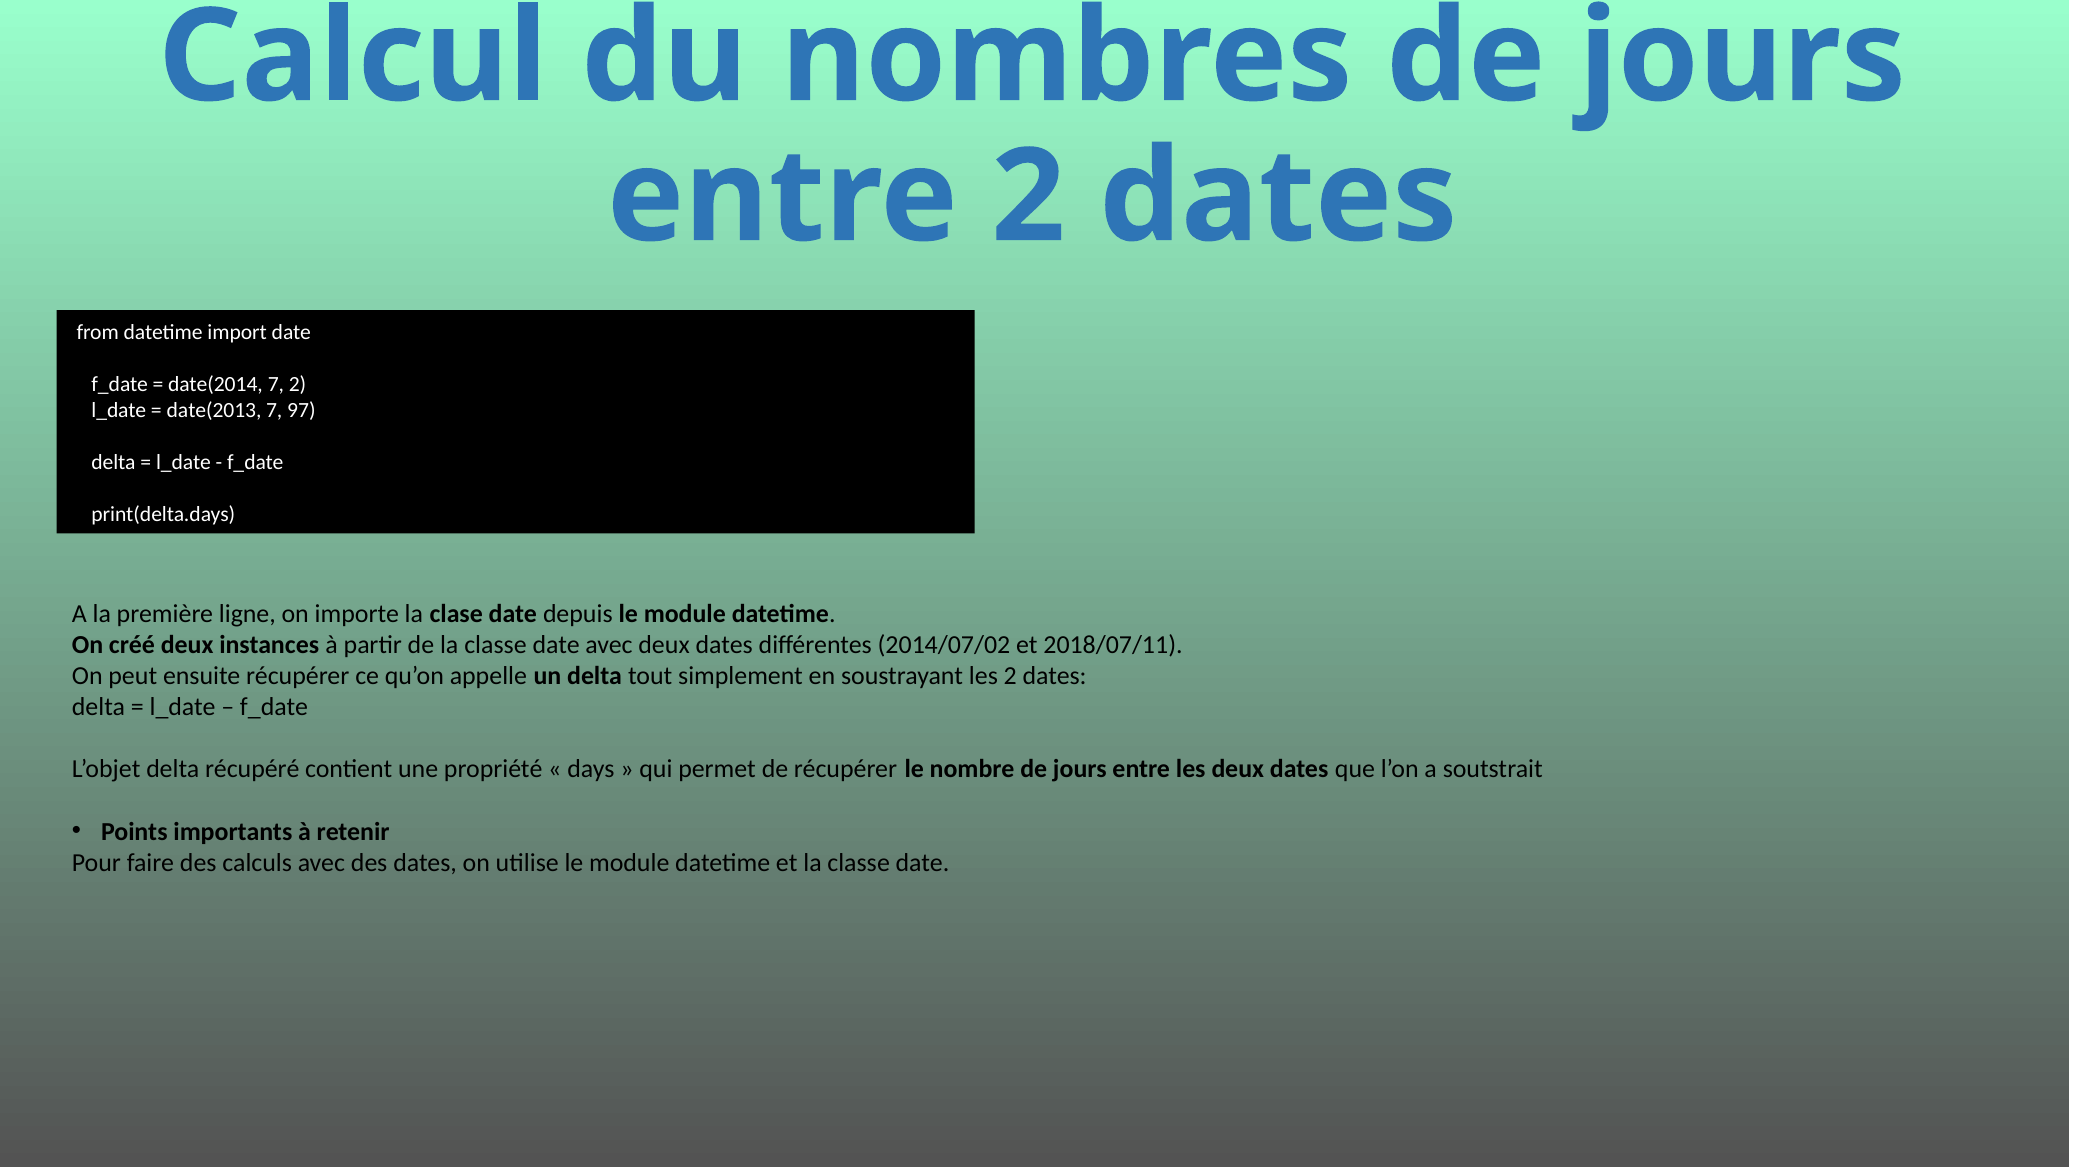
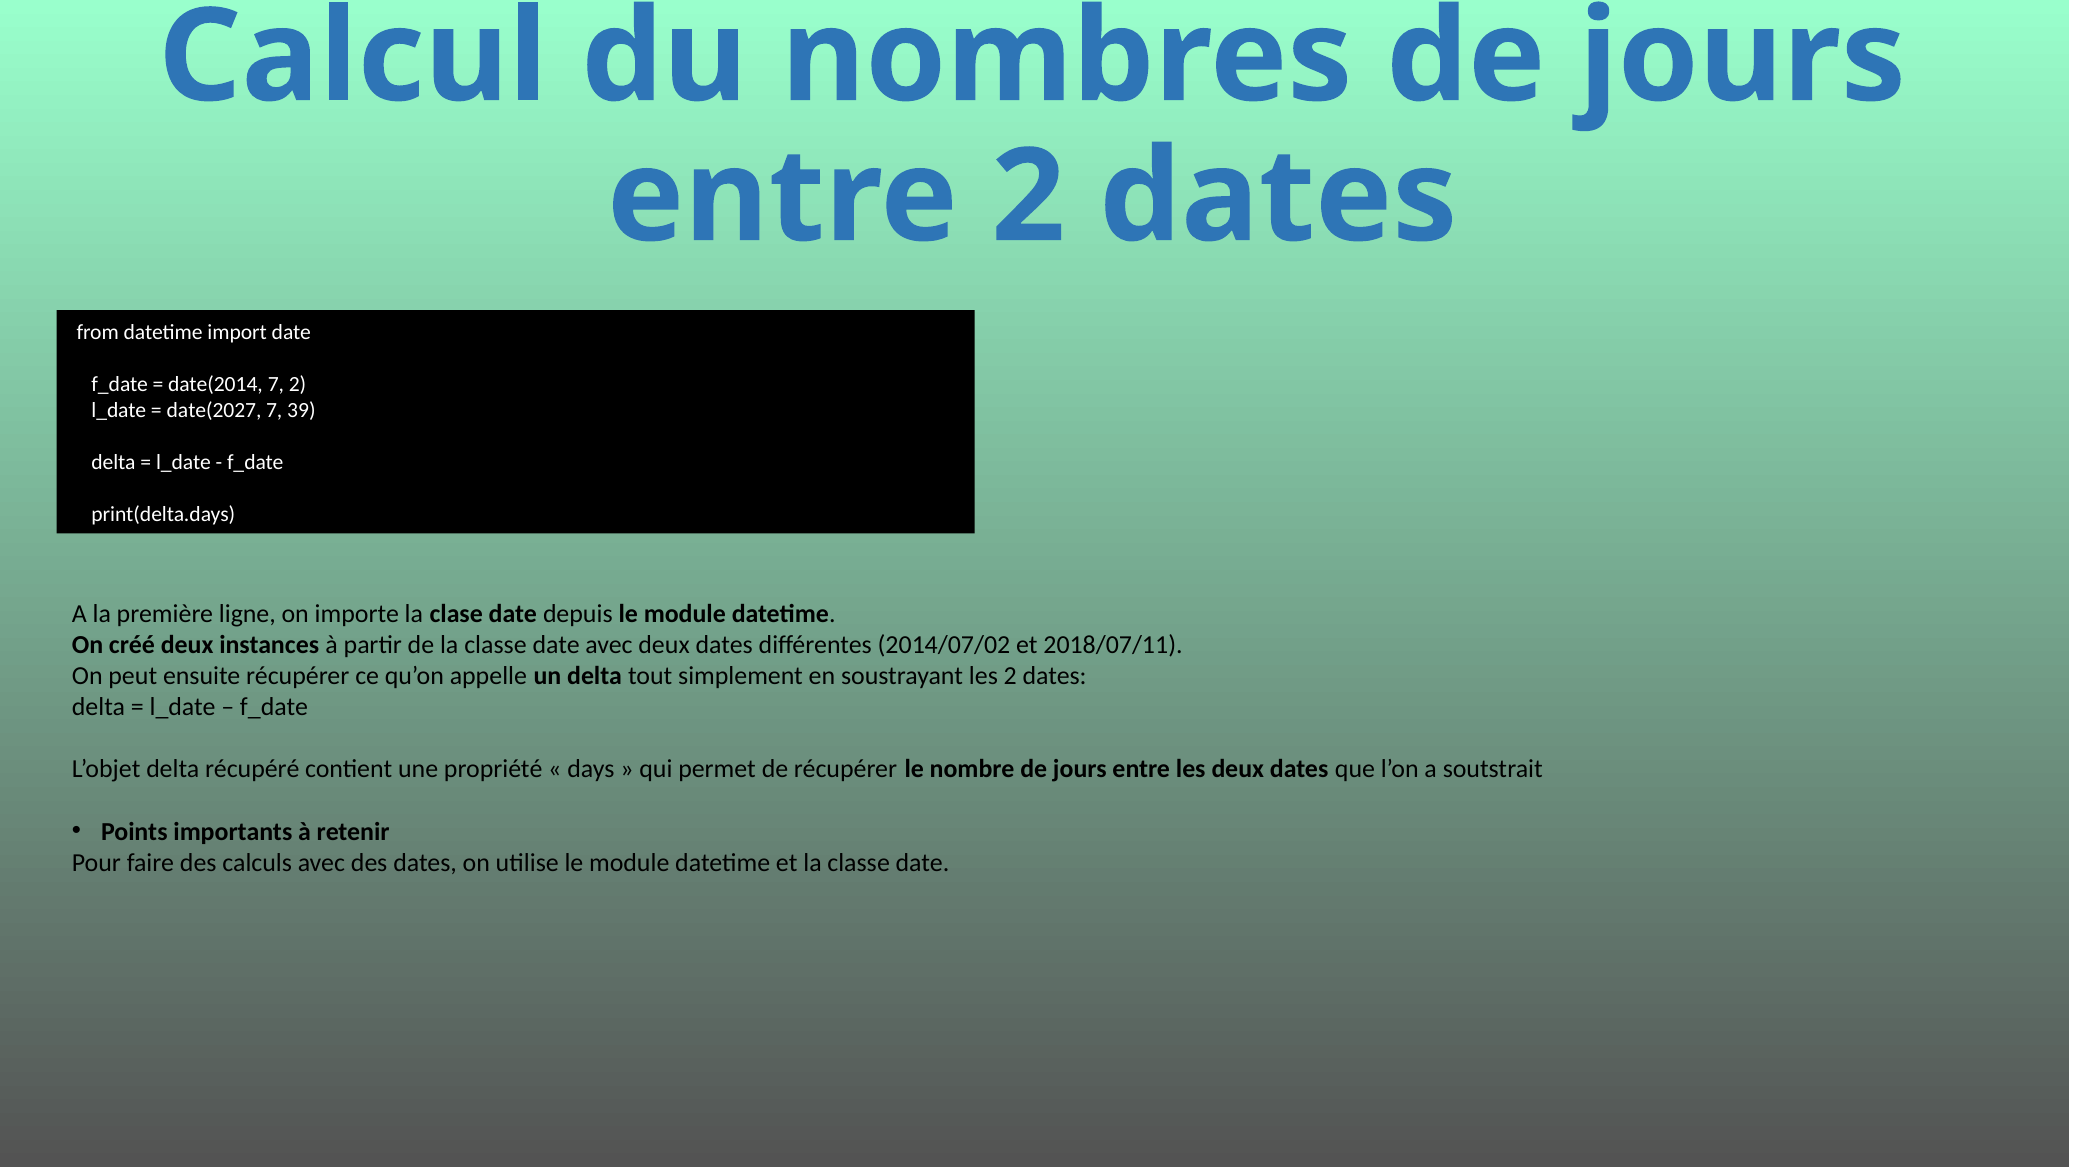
date(2013: date(2013 -> date(2027
97: 97 -> 39
